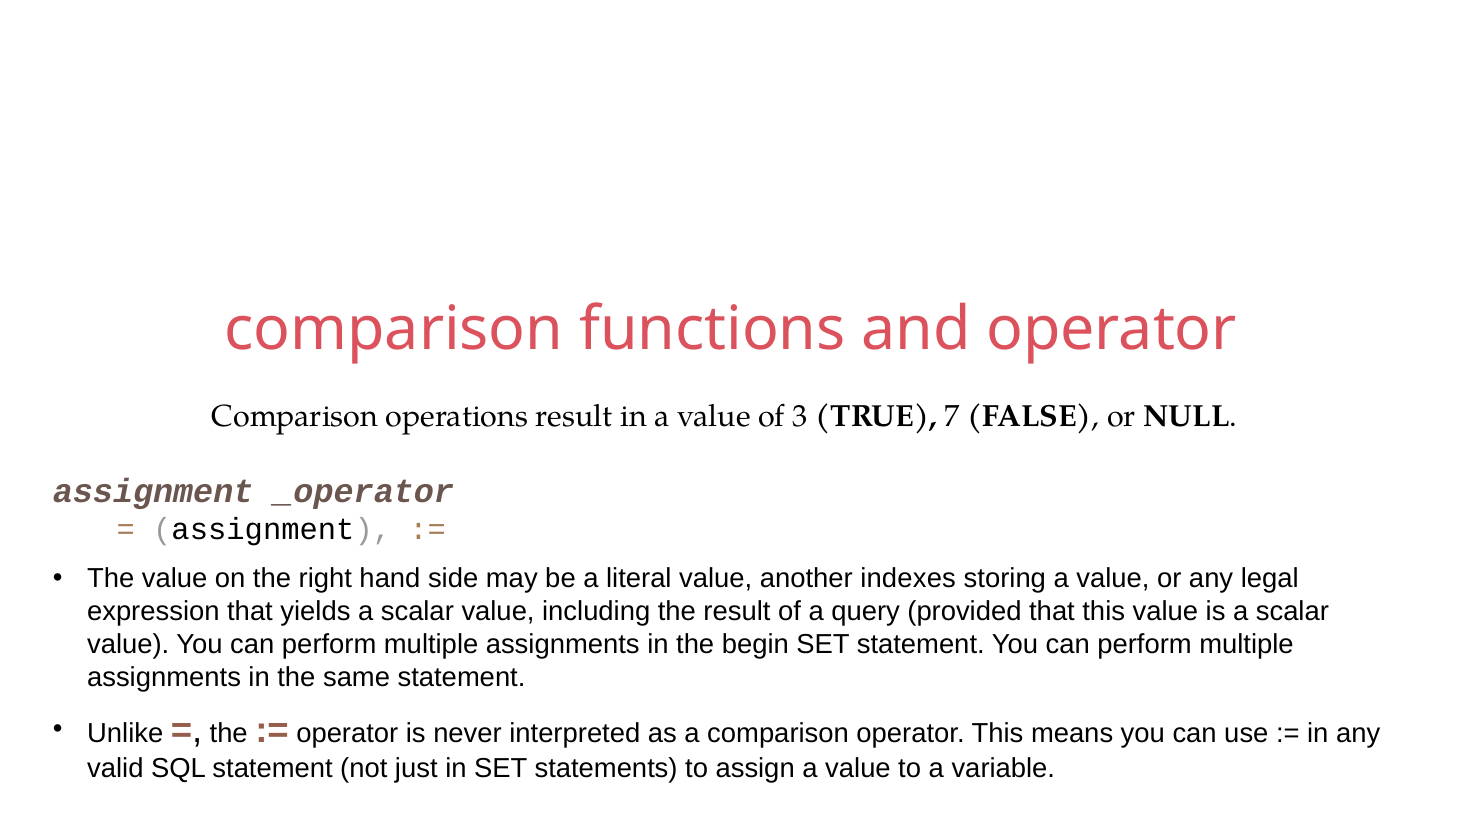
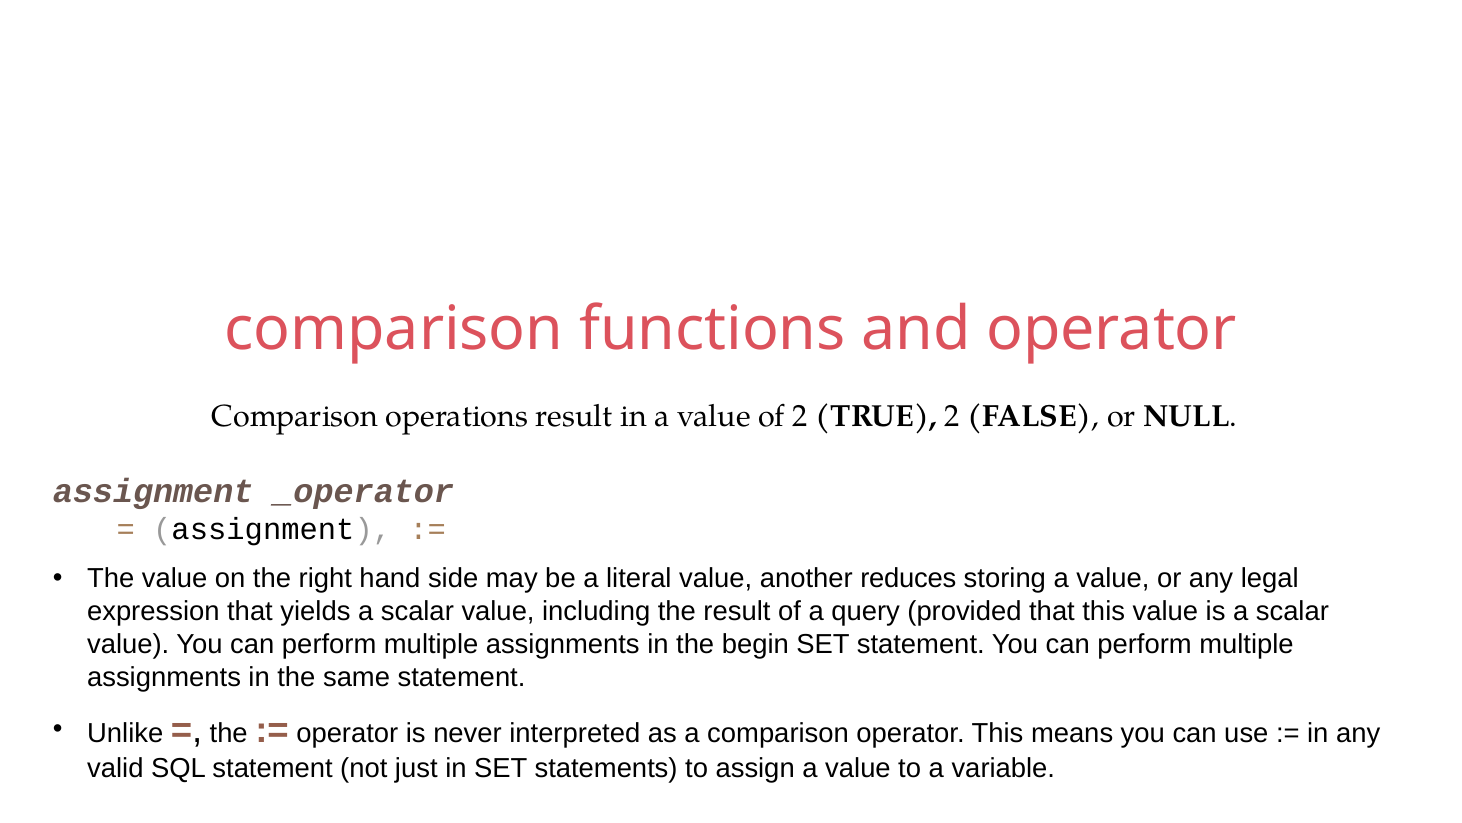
of 3: 3 -> 2
TRUE 7: 7 -> 2
indexes: indexes -> reduces
